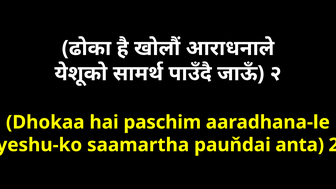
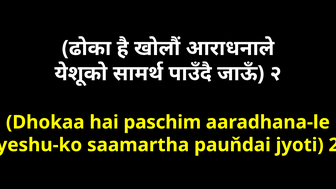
anta: anta -> jyoti
